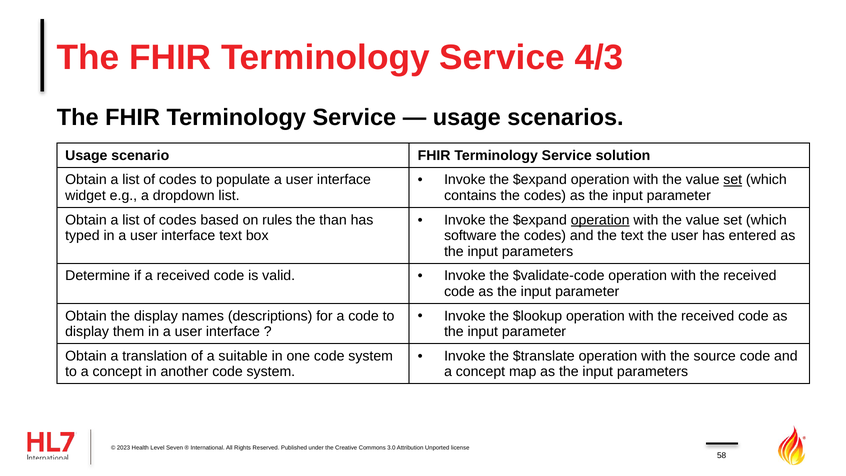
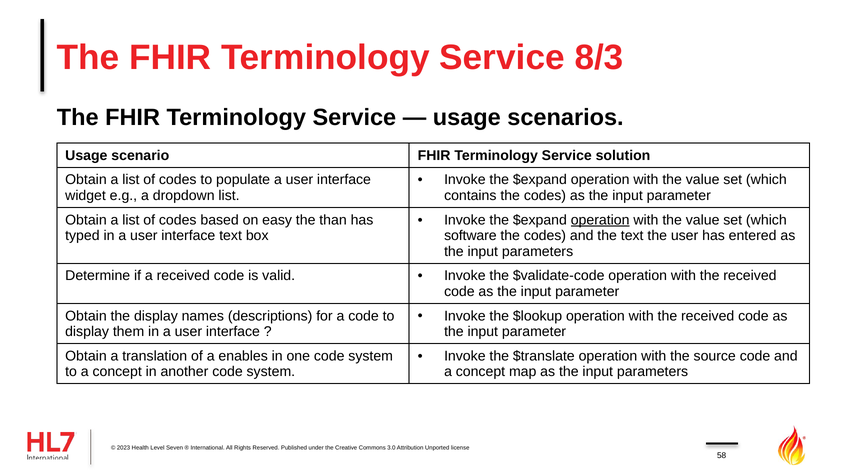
4/3: 4/3 -> 8/3
set at (733, 180) underline: present -> none
rules: rules -> easy
suitable: suitable -> enables
